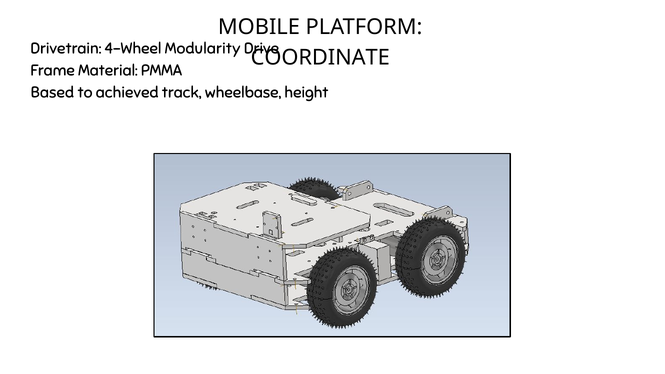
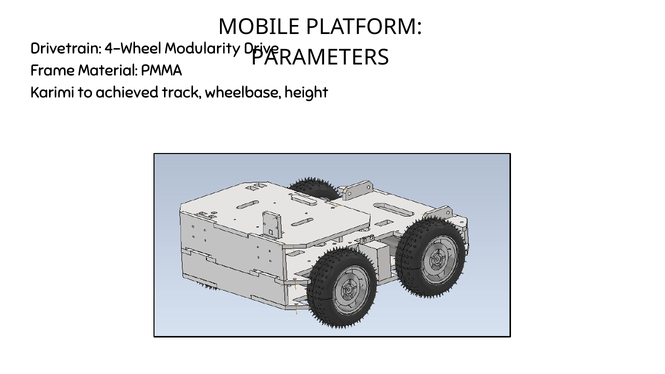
COORDINATE: COORDINATE -> PARAMETERS
Based: Based -> Karimi
